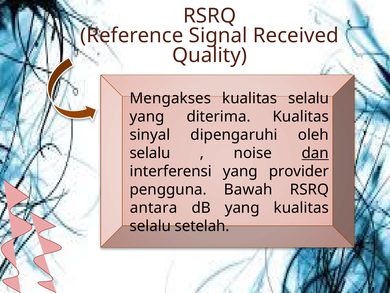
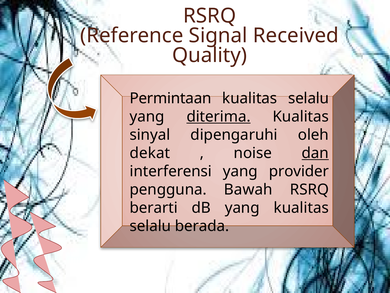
Mengakses: Mengakses -> Permintaan
diterima underline: none -> present
selalu at (150, 153): selalu -> dekat
antara: antara -> berarti
setelah: setelah -> berada
